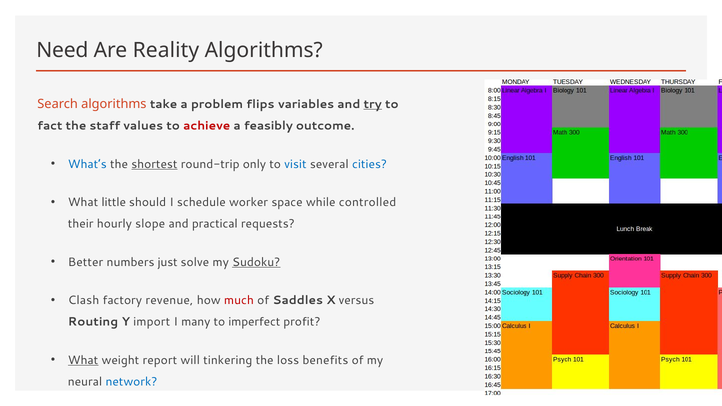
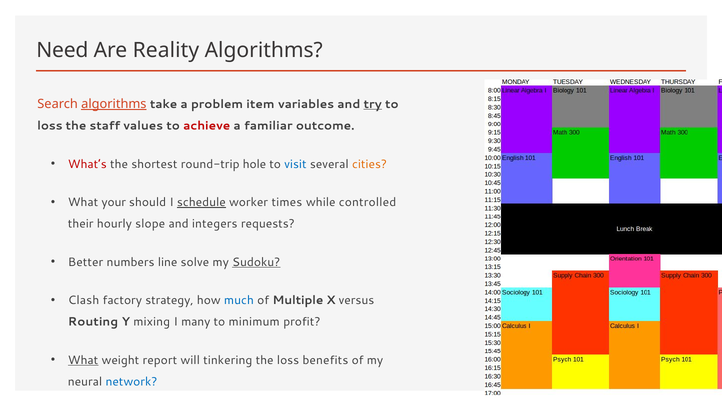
algorithms at (114, 104) underline: none -> present
flips: flips -> item
fact at (50, 126): fact -> loss
feasibly: feasibly -> familiar
What’s colour: blue -> red
shortest underline: present -> none
only: only -> hole
cities colour: blue -> orange
little: little -> your
schedule underline: none -> present
space: space -> times
practical: practical -> integers
just: just -> line
revenue: revenue -> strategy
much colour: red -> blue
Saddles: Saddles -> Multiple
import: import -> mixing
imperfect: imperfect -> minimum
